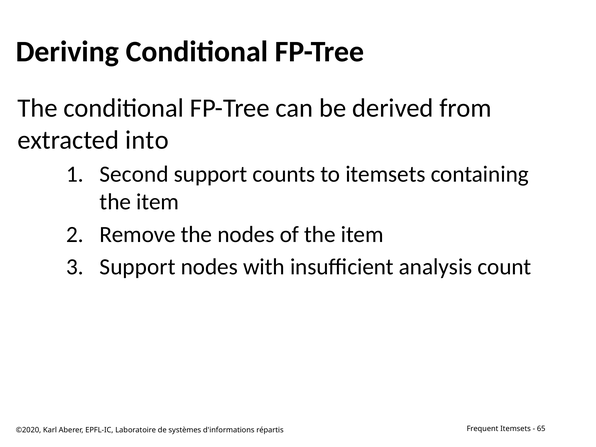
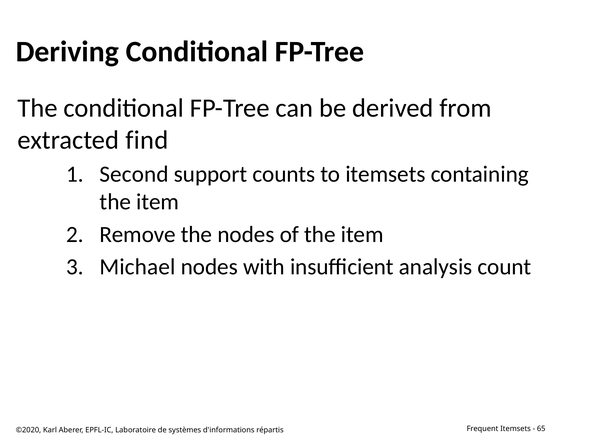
into: into -> find
Support at (138, 267): Support -> Michael
